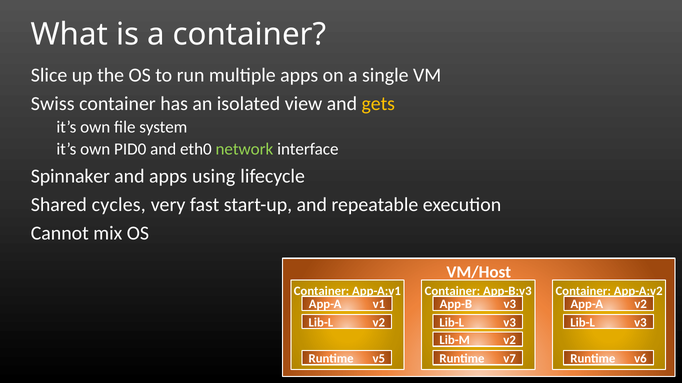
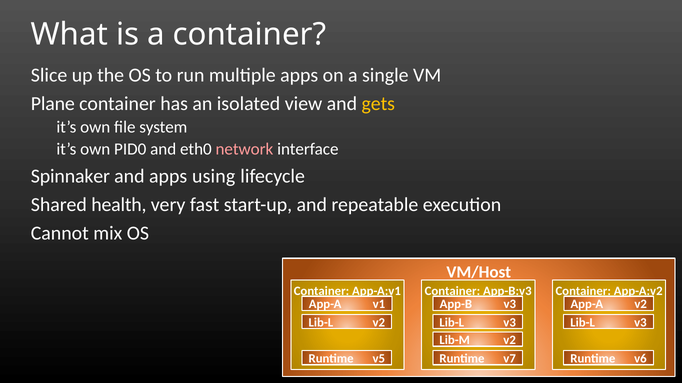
Swiss: Swiss -> Plane
network colour: light green -> pink
cycles: cycles -> health
